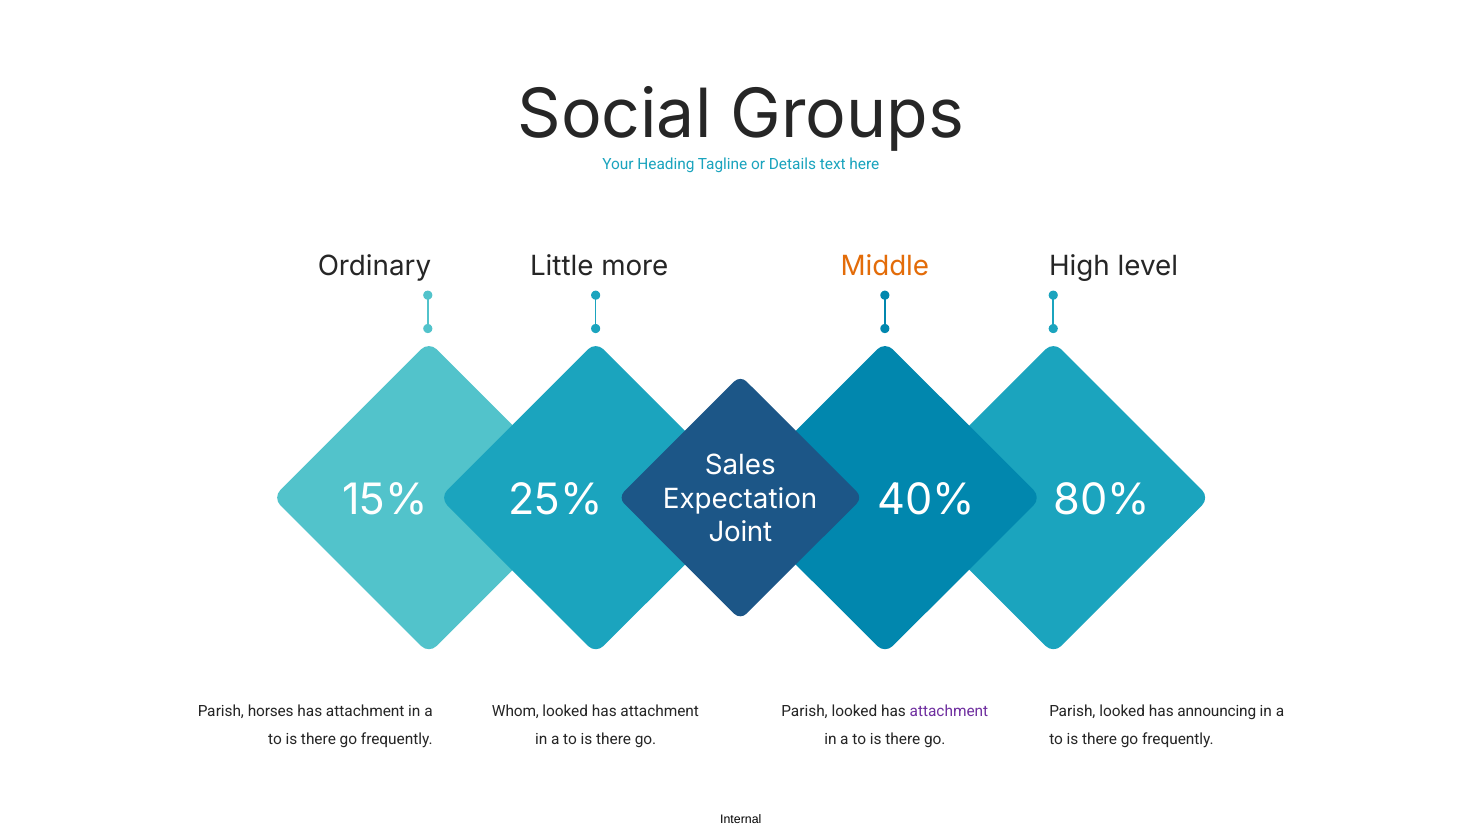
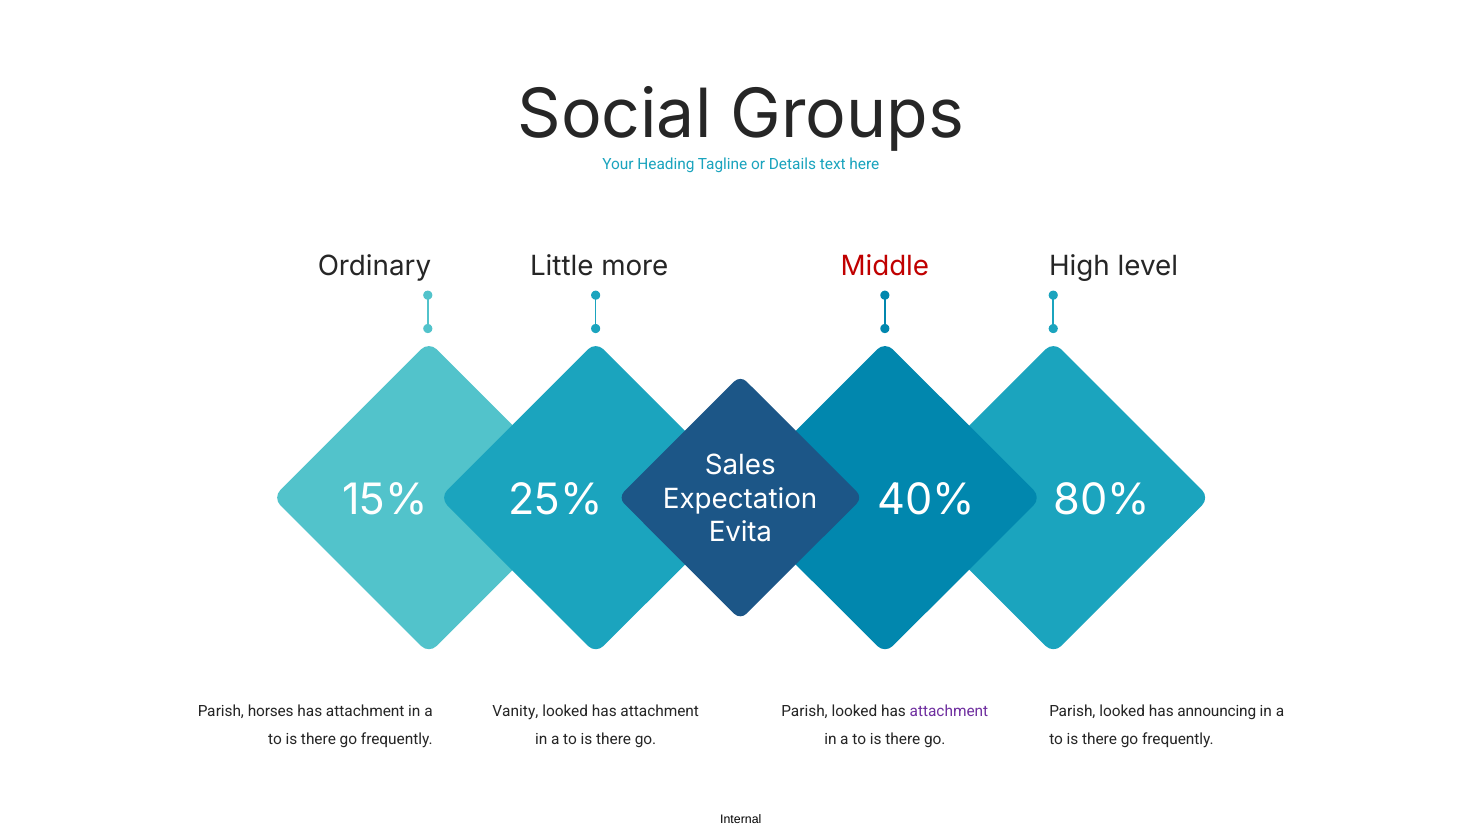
Middle colour: orange -> red
Joint: Joint -> Evita
Whom: Whom -> Vanity
